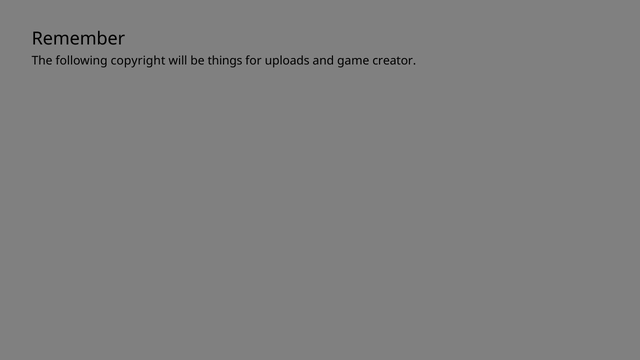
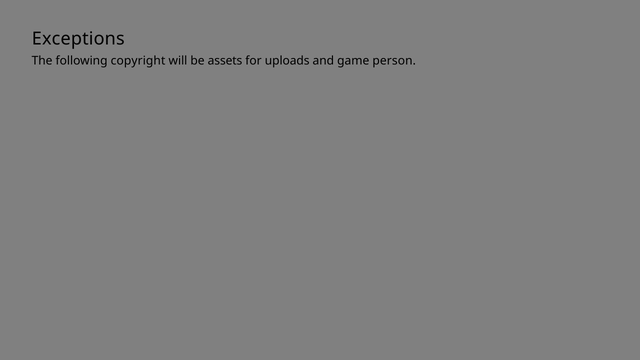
Remember: Remember -> Exceptions
things: things -> assets
creator: creator -> person
